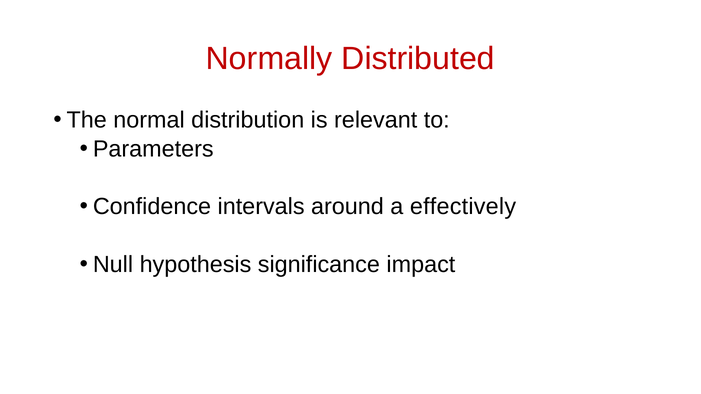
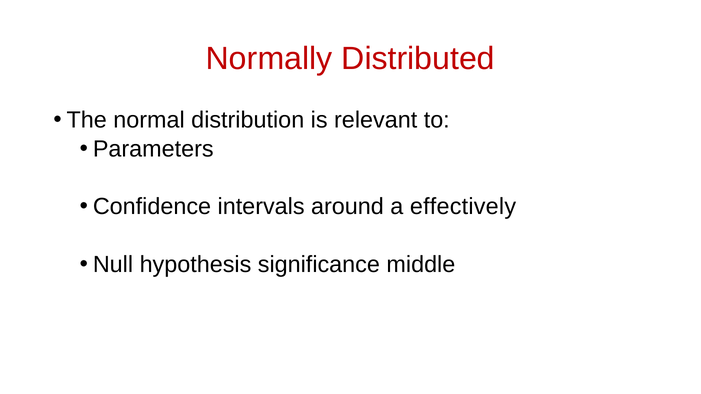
impact: impact -> middle
